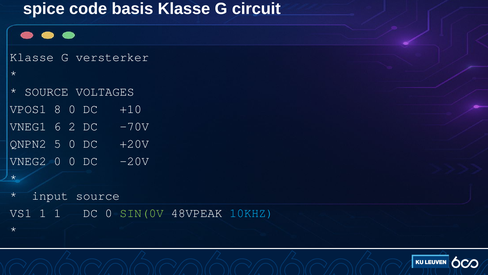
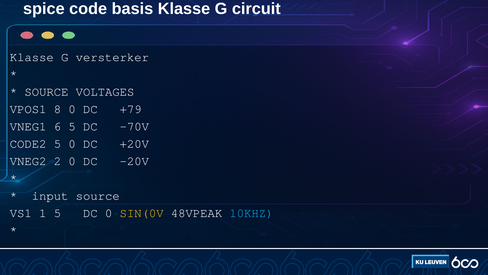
+10: +10 -> +79
6 2: 2 -> 5
QNPN2: QNPN2 -> CODE2
VNEG2 0: 0 -> 2
1 1: 1 -> 5
SIN(0V colour: light green -> yellow
